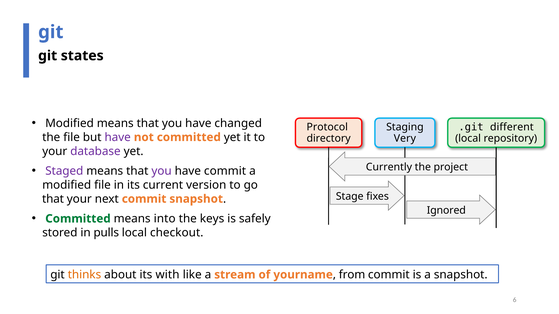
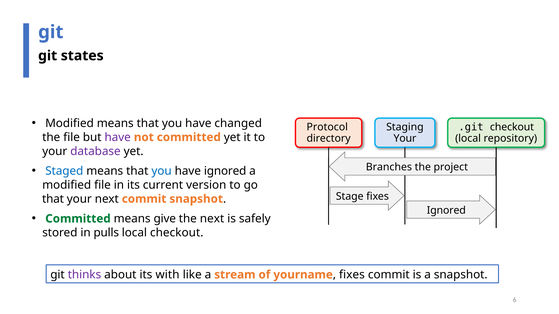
.git different: different -> checkout
Very at (405, 138): Very -> Your
Currently: Currently -> Branches
Staged colour: purple -> blue
you at (162, 171) colour: purple -> blue
have commit: commit -> ignored
into: into -> give
the keys: keys -> next
thinks colour: orange -> purple
from at (352, 275): from -> fixes
